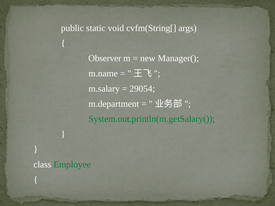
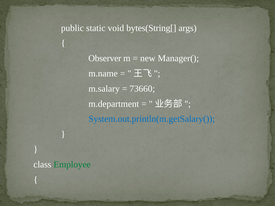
cvfm(String[: cvfm(String[ -> bytes(String[
29054: 29054 -> 73660
System.out.println(m.getSalary( colour: green -> blue
